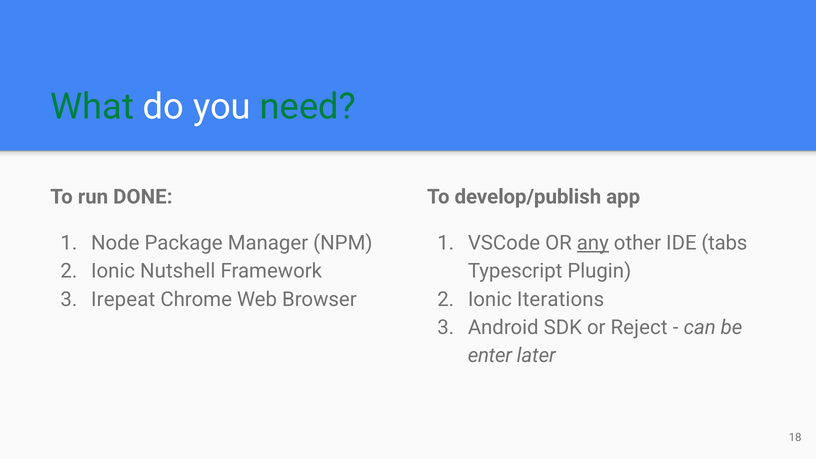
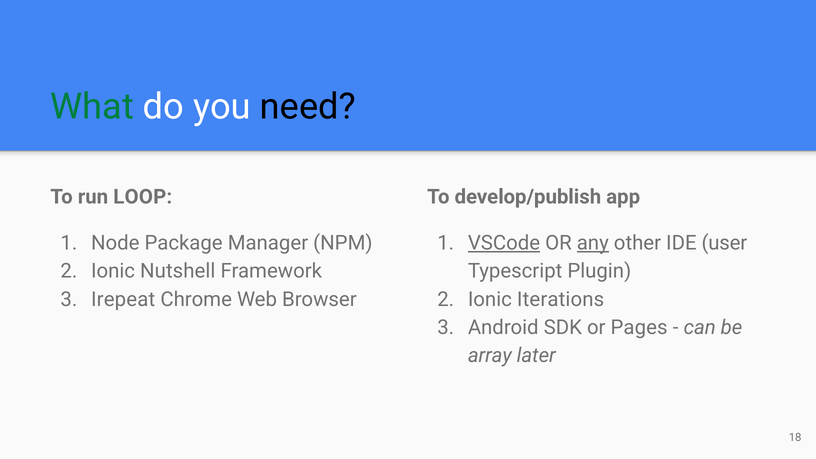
need colour: green -> black
DONE: DONE -> LOOP
VSCode underline: none -> present
tabs: tabs -> user
Reject: Reject -> Pages
enter: enter -> array
